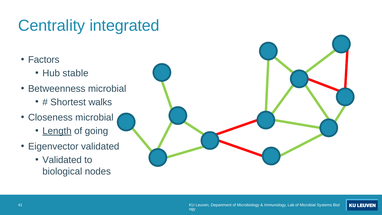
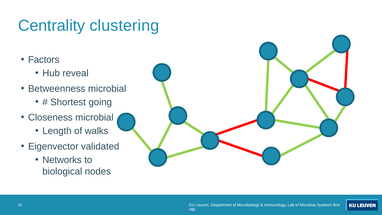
integrated: integrated -> clustering
stable: stable -> reveal
walks: walks -> going
Length underline: present -> none
going: going -> walks
Validated at (62, 160): Validated -> Networks
